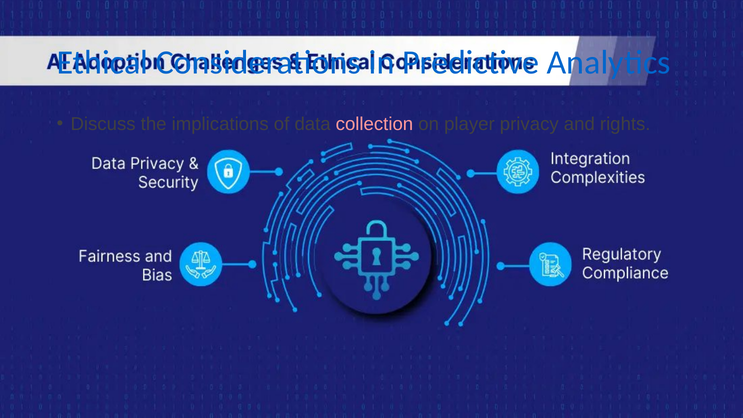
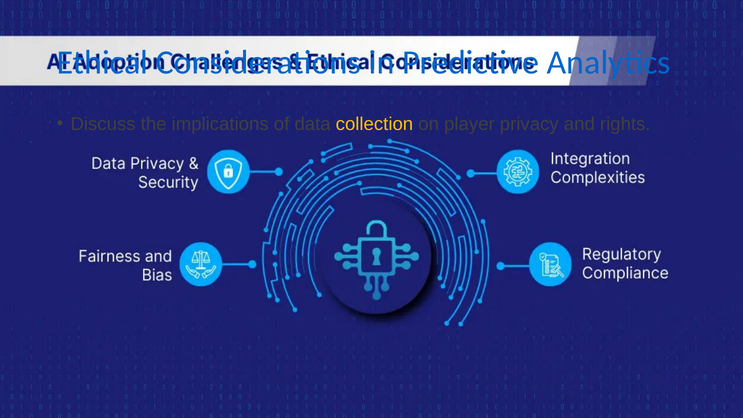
collection colour: pink -> yellow
